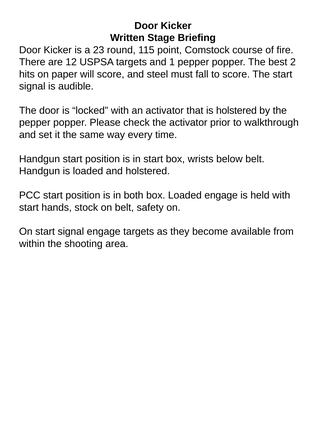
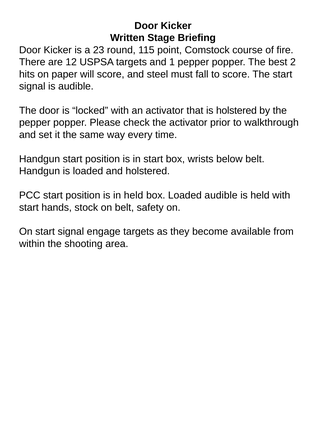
in both: both -> held
Loaded engage: engage -> audible
